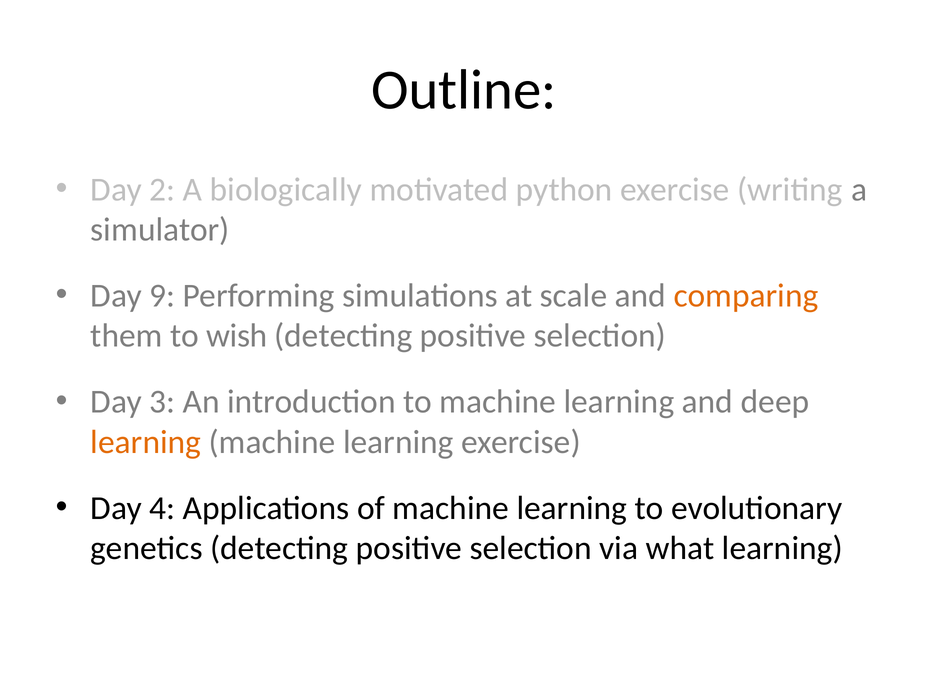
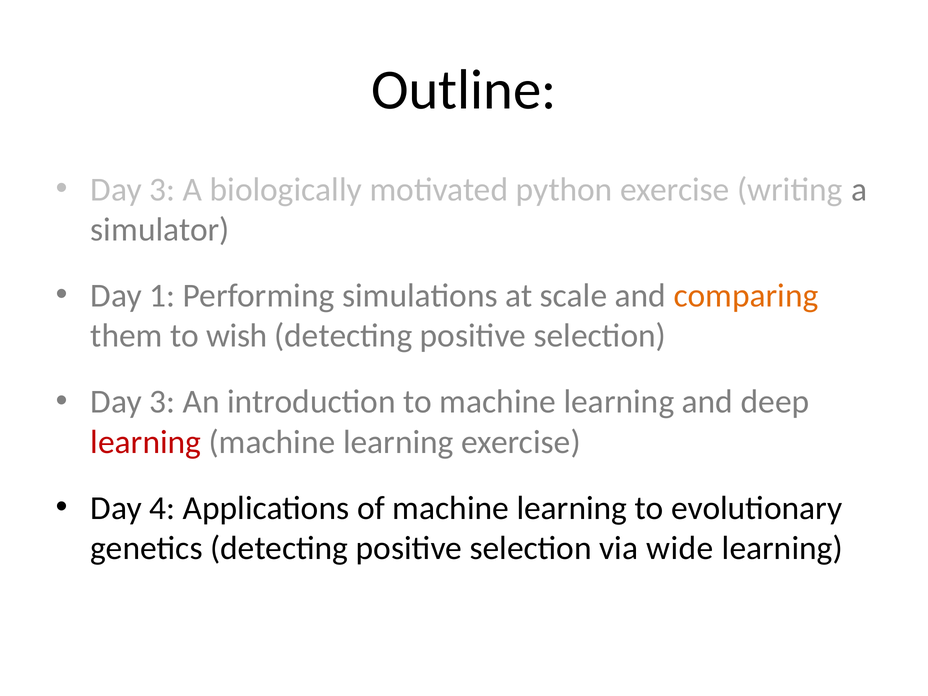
2 at (162, 189): 2 -> 3
9: 9 -> 1
learning at (146, 442) colour: orange -> red
what: what -> wide
